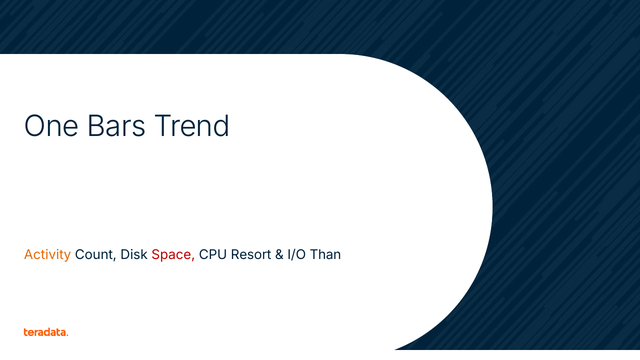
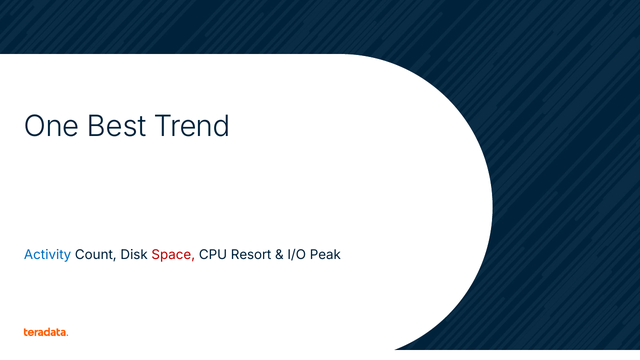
Bars: Bars -> Best
Activity colour: orange -> blue
Than: Than -> Peak
